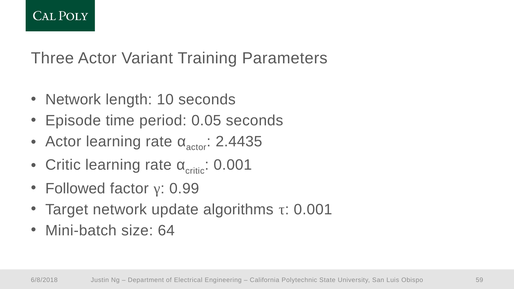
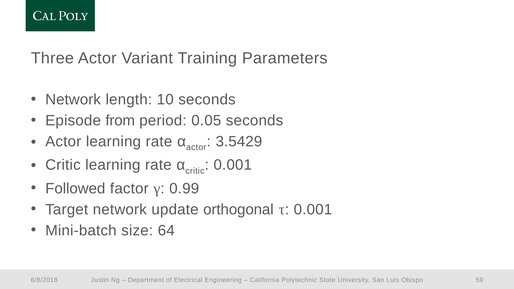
time: time -> from
2.4435: 2.4435 -> 3.5429
algorithms: algorithms -> orthogonal
